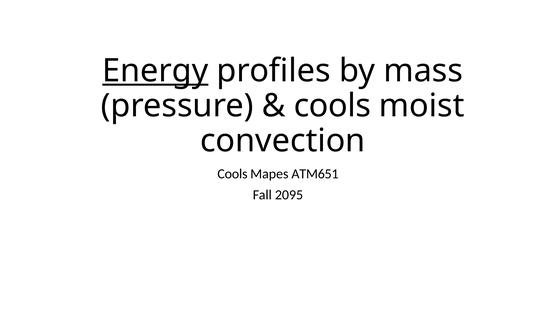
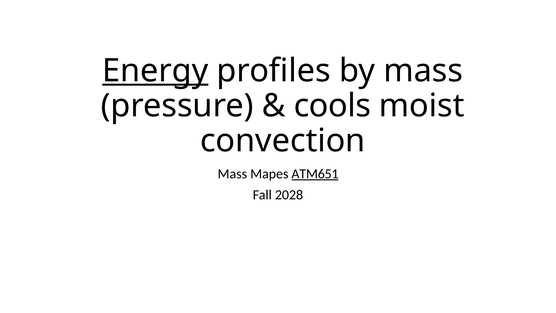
Cools at (232, 174): Cools -> Mass
ATM651 underline: none -> present
2095: 2095 -> 2028
